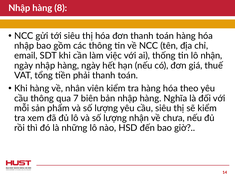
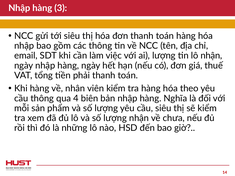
8: 8 -> 3
ai thống: thống -> lượng
7: 7 -> 4
